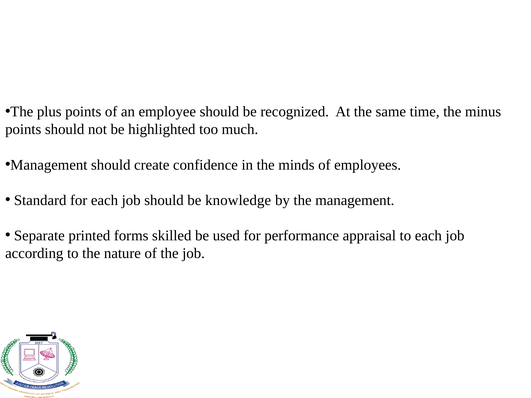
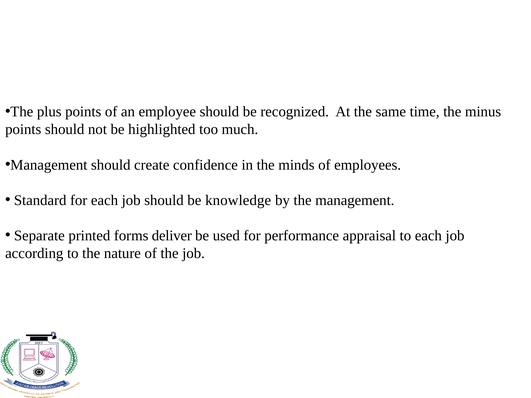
skilled: skilled -> deliver
